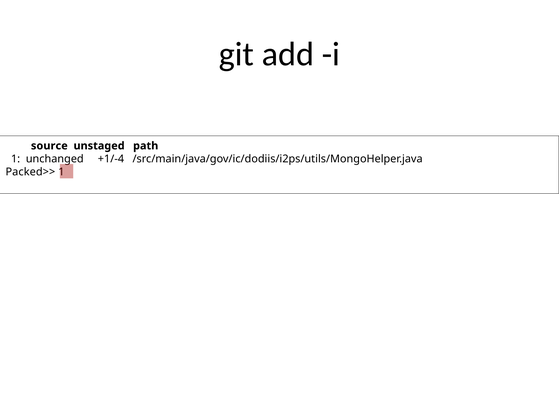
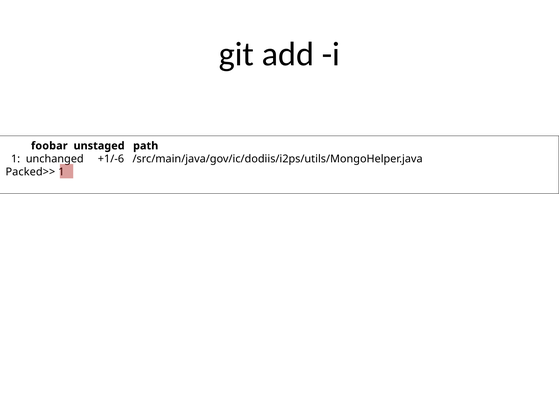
source: source -> foobar
+1/-4: +1/-4 -> +1/-6
